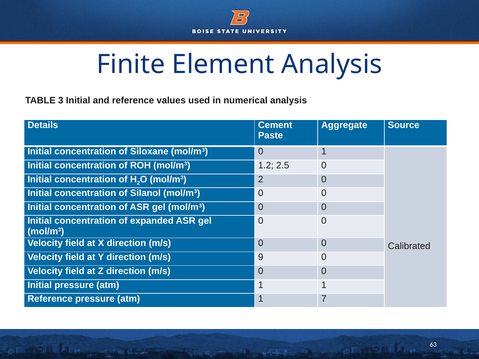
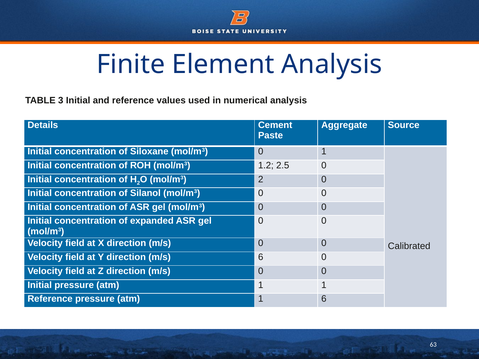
m/s 9: 9 -> 6
1 7: 7 -> 6
